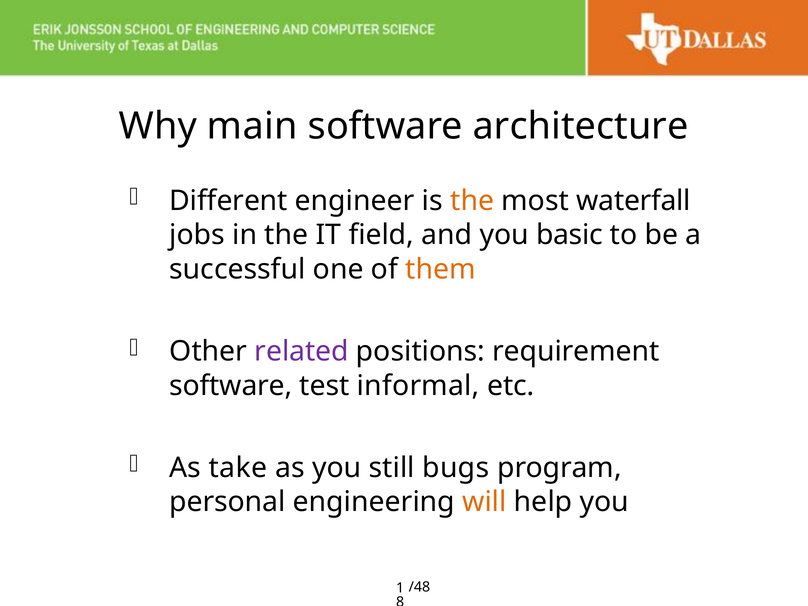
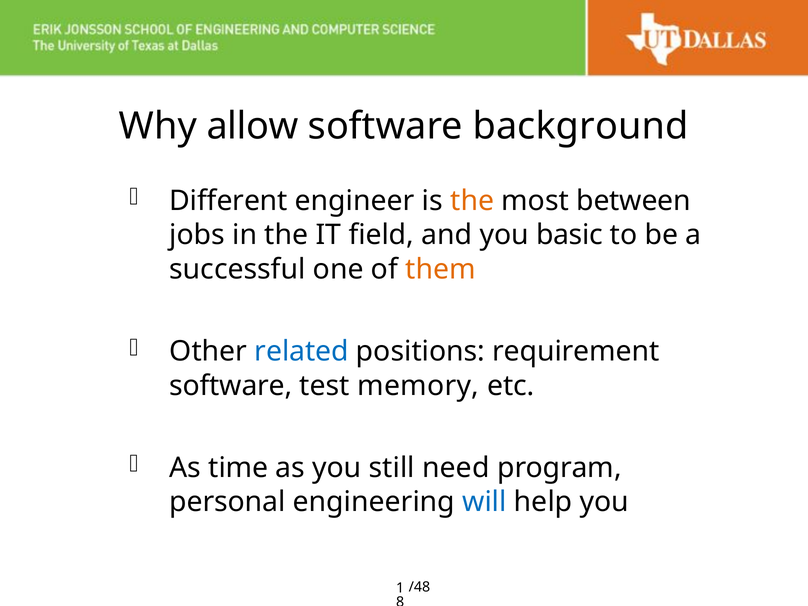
main: main -> allow
architecture: architecture -> background
waterfall: waterfall -> between
related colour: purple -> blue
informal: informal -> memory
take: take -> time
bugs: bugs -> need
will colour: orange -> blue
